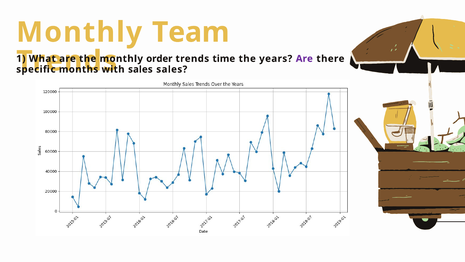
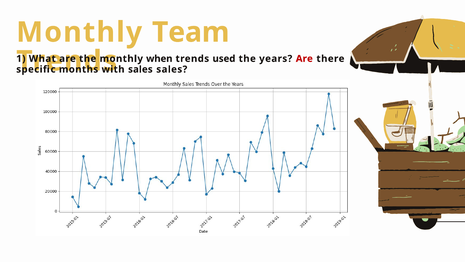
order: order -> when
time: time -> used
Are at (304, 59) colour: purple -> red
